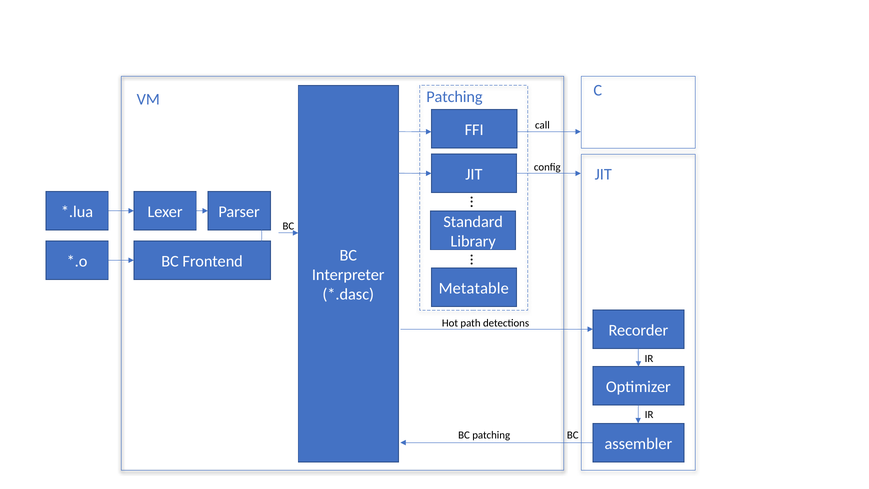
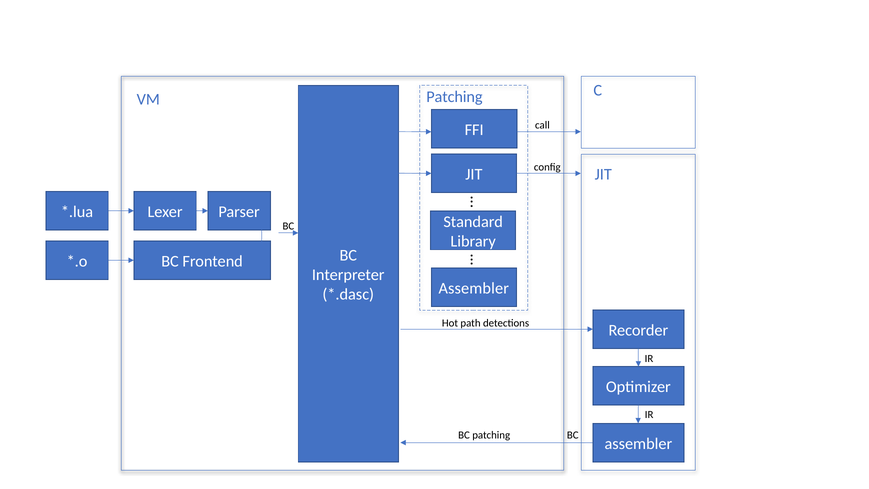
Metatable at (474, 288): Metatable -> Assembler
